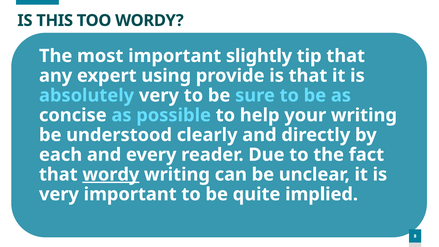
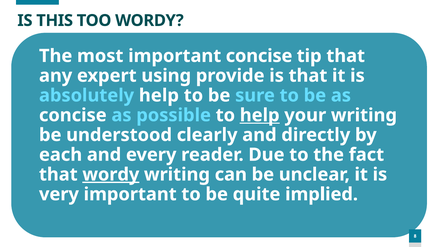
important slightly: slightly -> concise
absolutely very: very -> help
help at (260, 115) underline: none -> present
